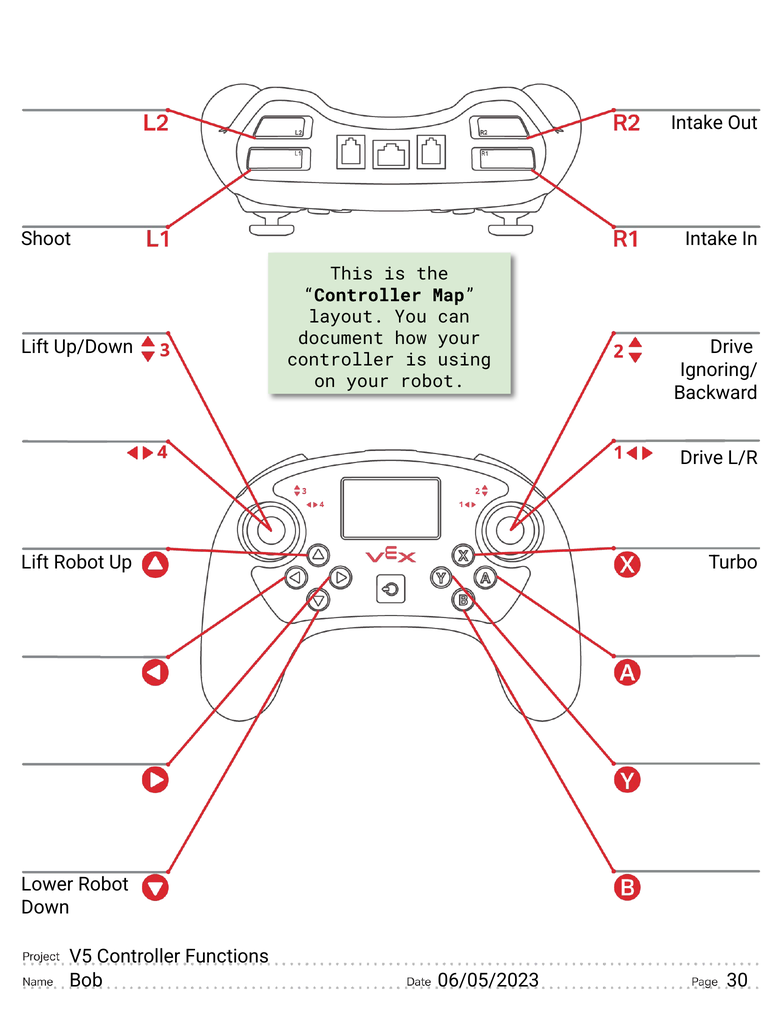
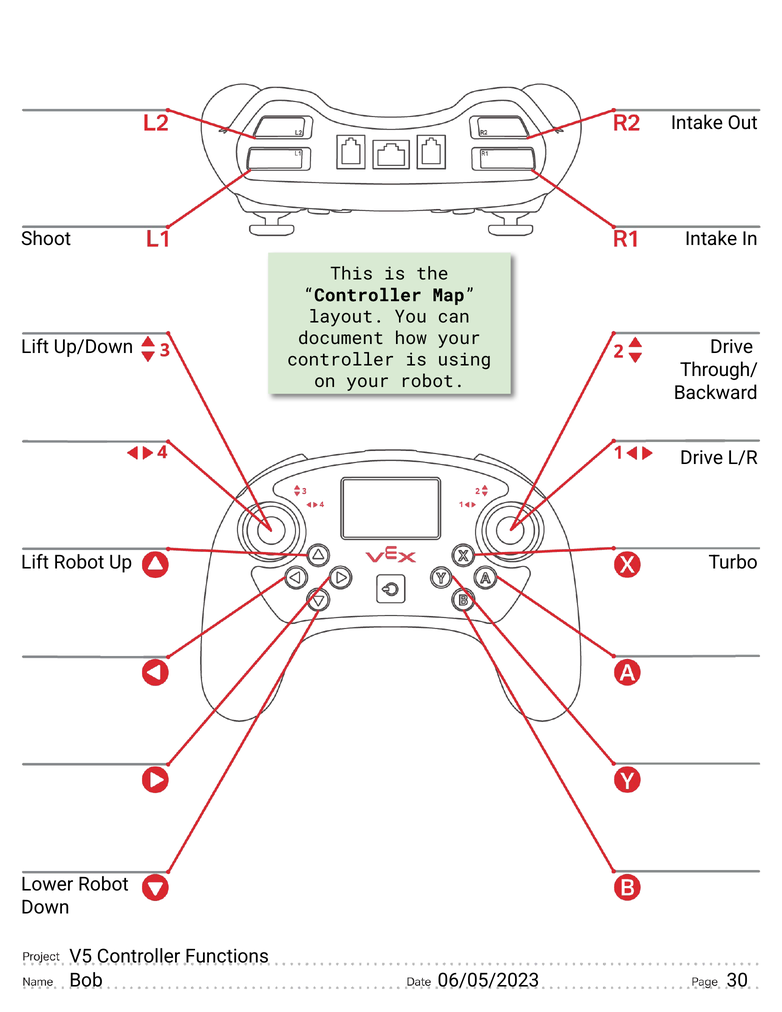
Ignoring/: Ignoring/ -> Through/
